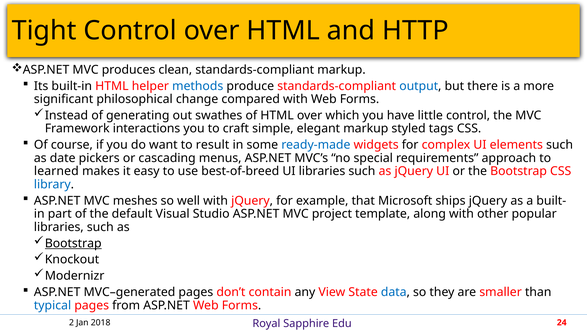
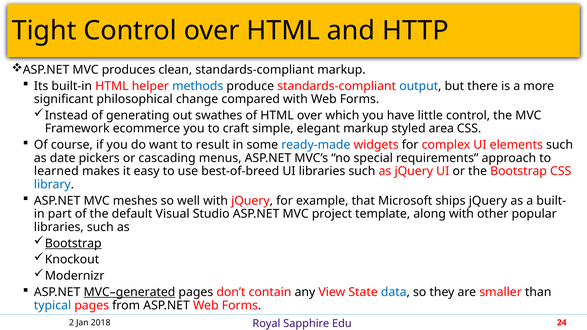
interactions: interactions -> ecommerce
tags: tags -> area
MVC–generated underline: none -> present
